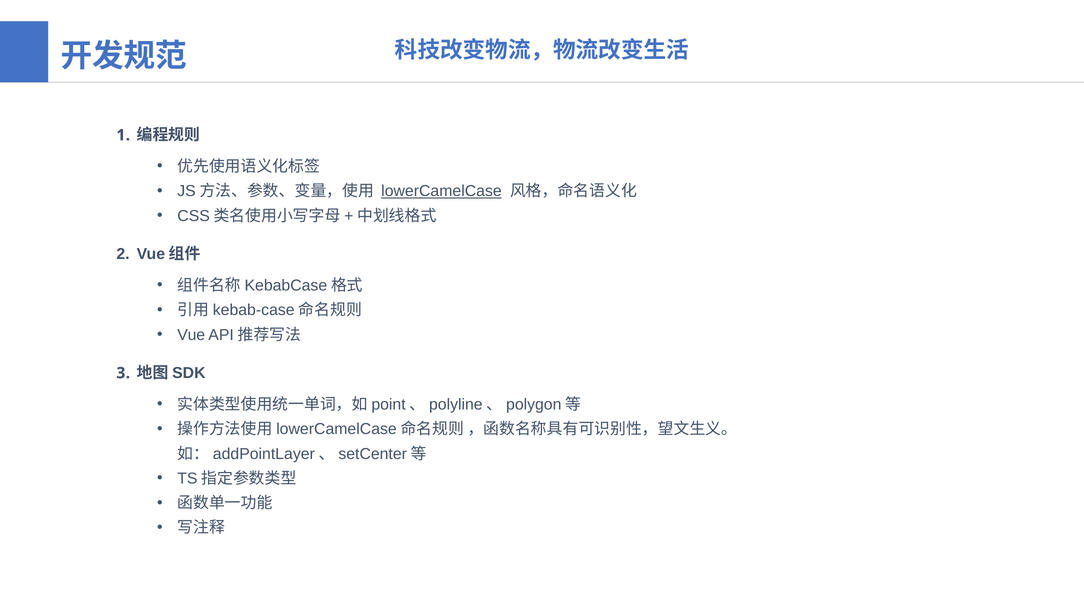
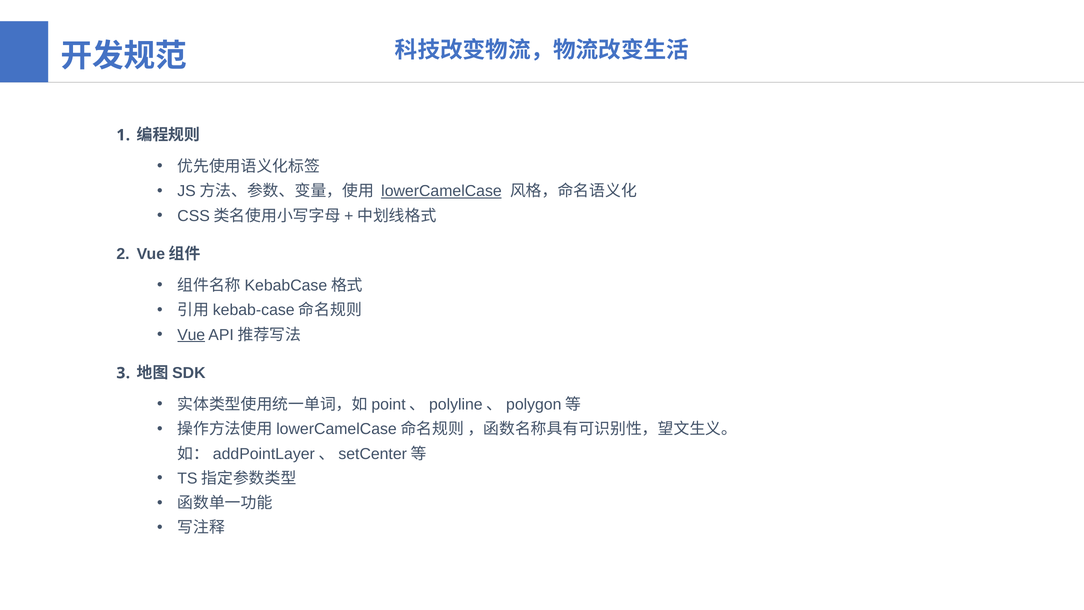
Vue underline: none -> present
